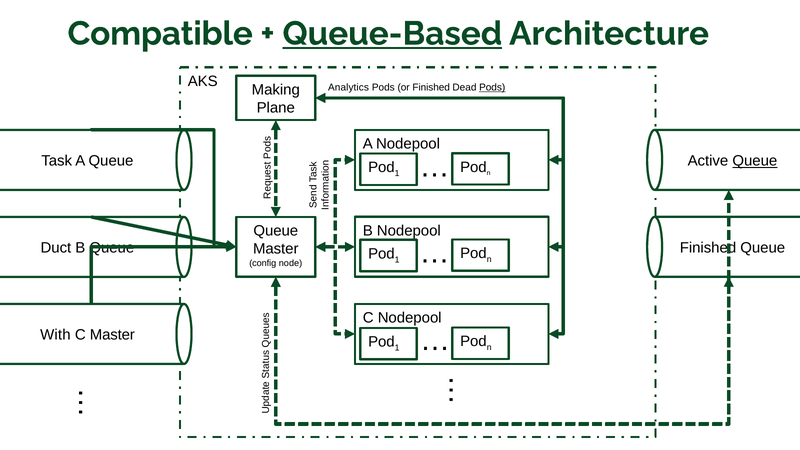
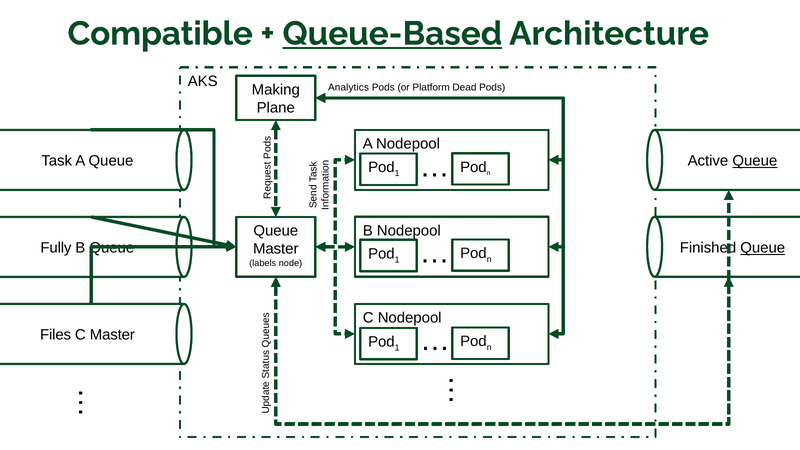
or Finished: Finished -> Platform
Pods at (492, 87) underline: present -> none
Queue at (763, 248) underline: none -> present
Duct: Duct -> Fully
config: config -> labels
With: With -> Files
